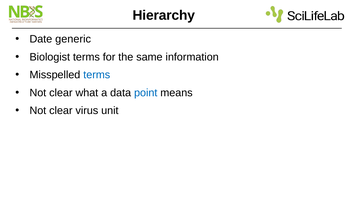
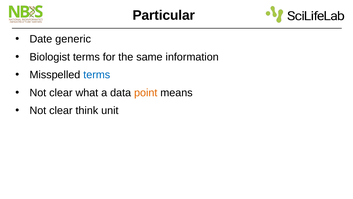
Hierarchy: Hierarchy -> Particular
point colour: blue -> orange
virus: virus -> think
